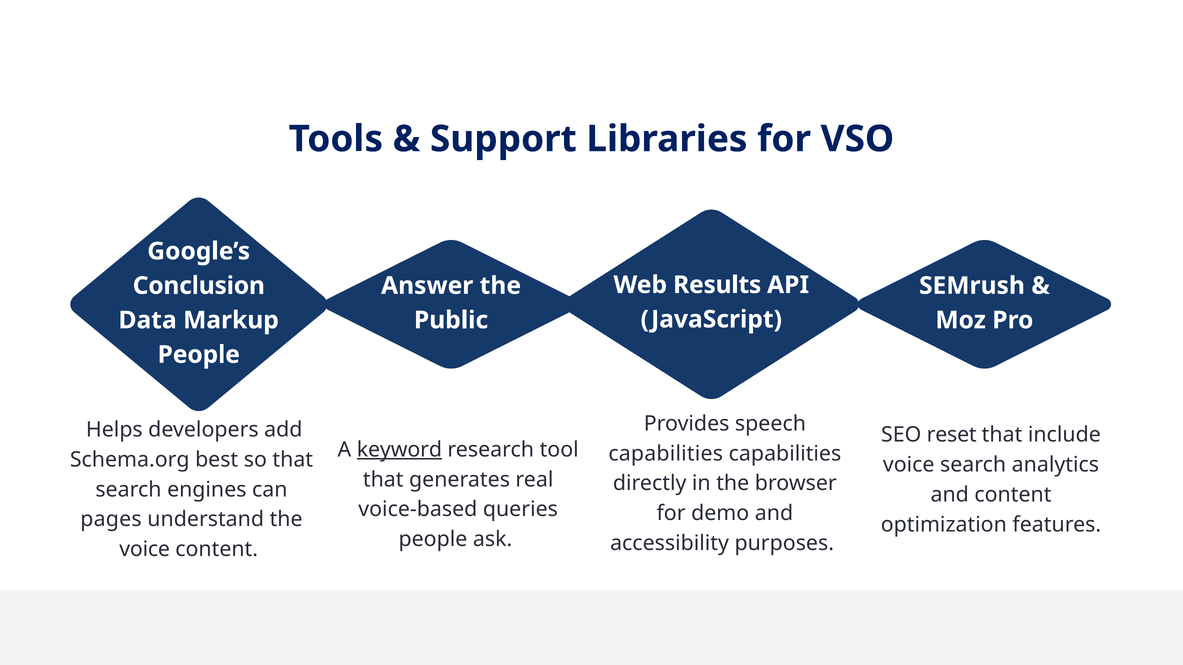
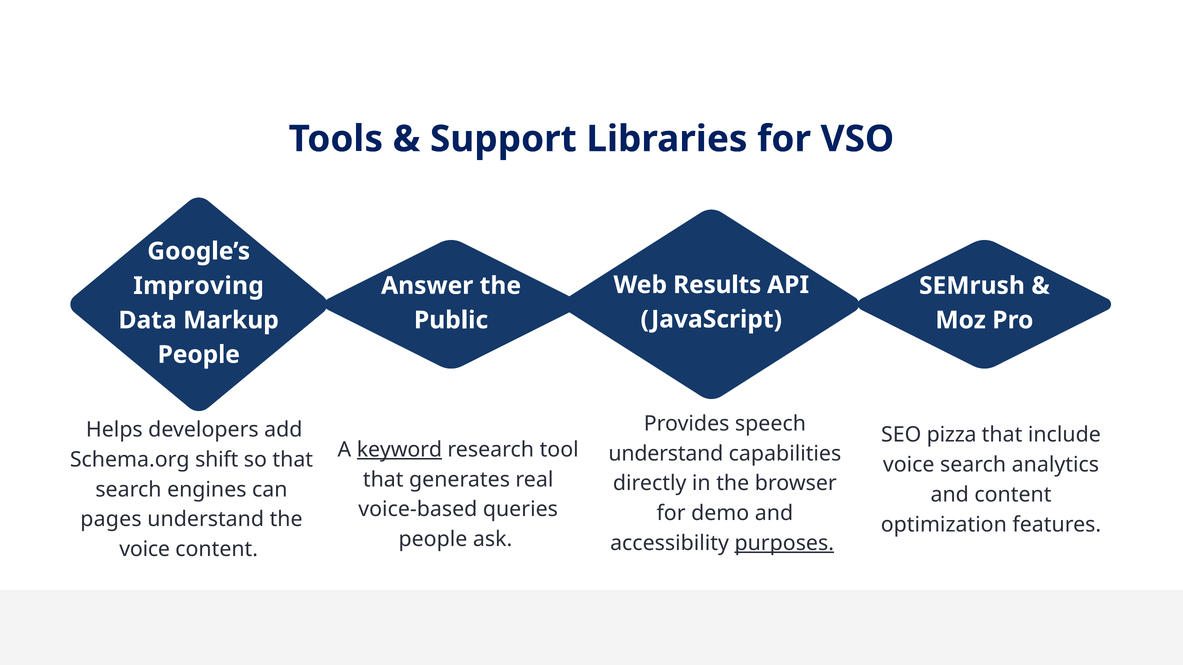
Conclusion: Conclusion -> Improving
reset: reset -> pizza
capabilities at (666, 454): capabilities -> understand
best: best -> shift
purposes underline: none -> present
